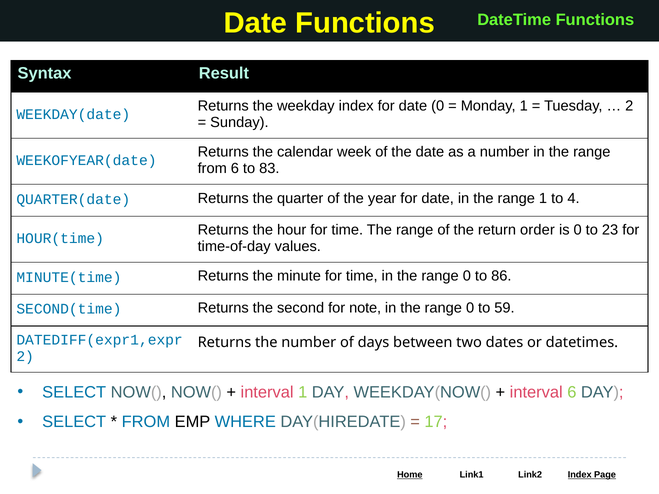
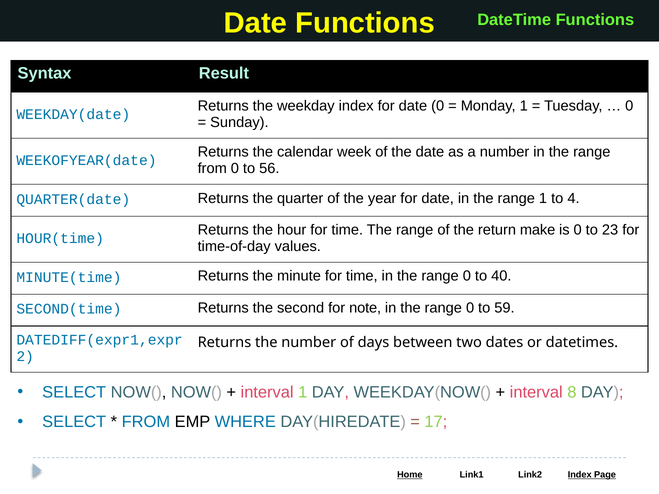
2 at (629, 106): 2 -> 0
from 6: 6 -> 0
83: 83 -> 56
order: order -> make
86: 86 -> 40
interval 6: 6 -> 8
